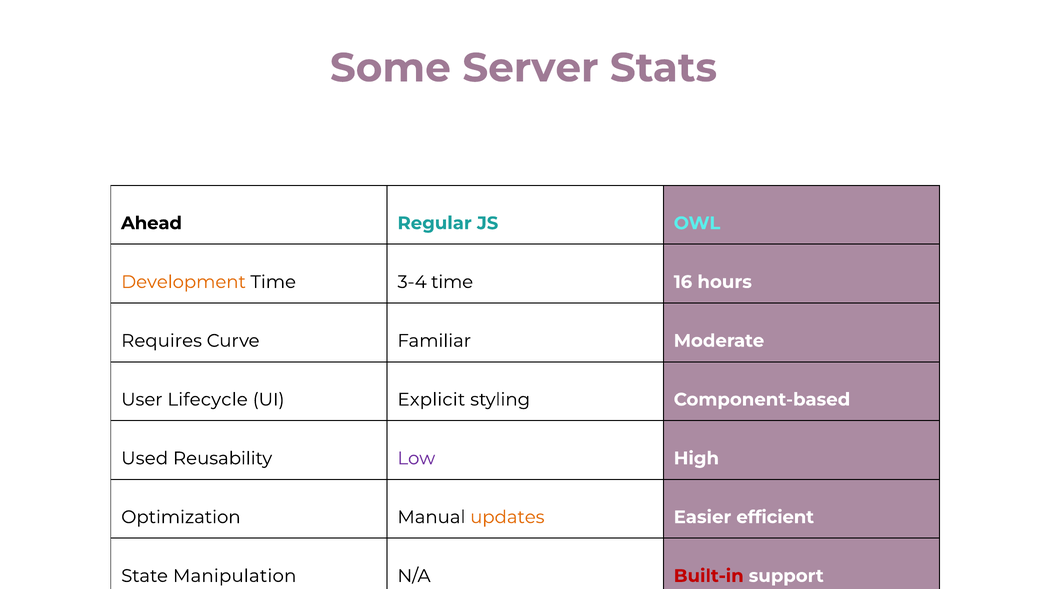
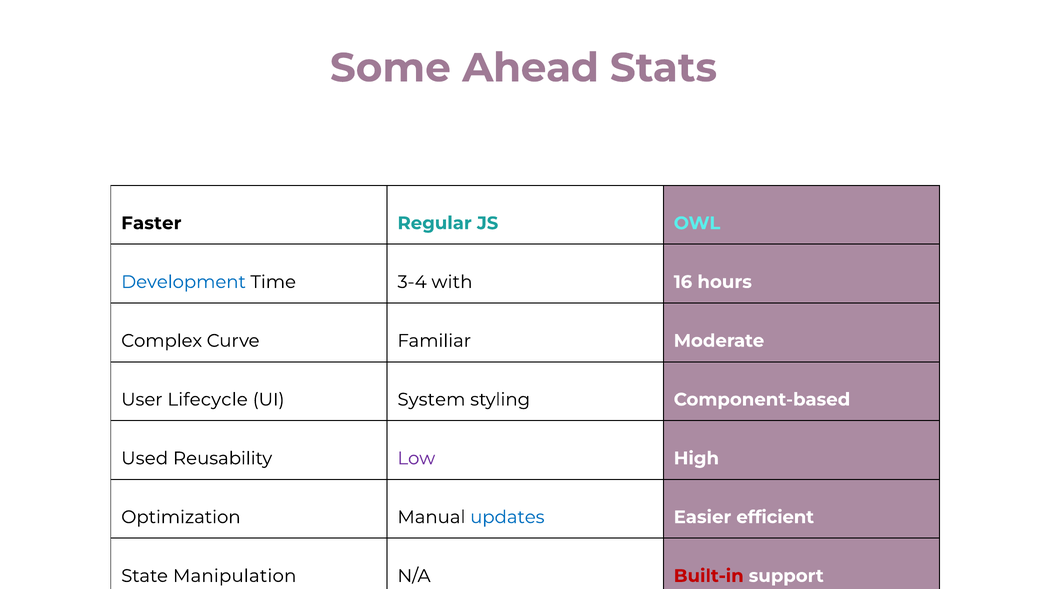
Server: Server -> Ahead
Ahead: Ahead -> Faster
Development colour: orange -> blue
3-4 time: time -> with
Requires: Requires -> Complex
Explicit: Explicit -> System
updates colour: orange -> blue
